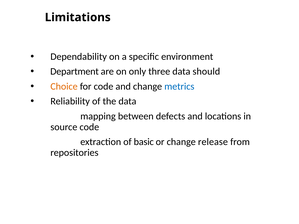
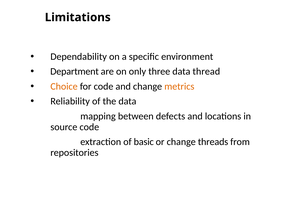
should: should -> thread
metrics colour: blue -> orange
release: release -> threads
